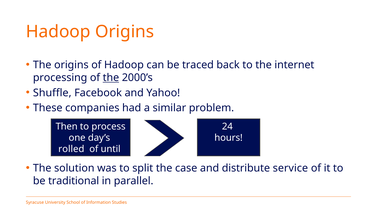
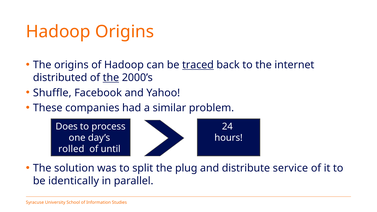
traced underline: none -> present
processing: processing -> distributed
Then: Then -> Does
case: case -> plug
traditional: traditional -> identically
